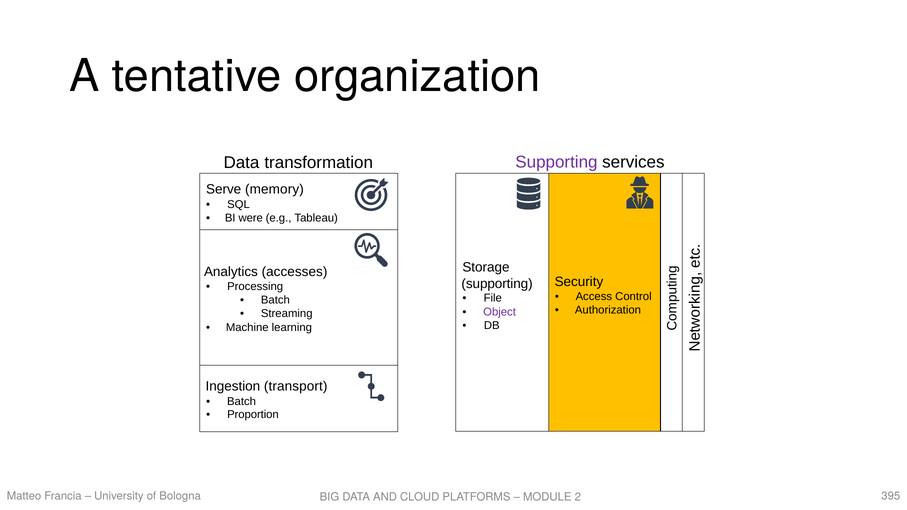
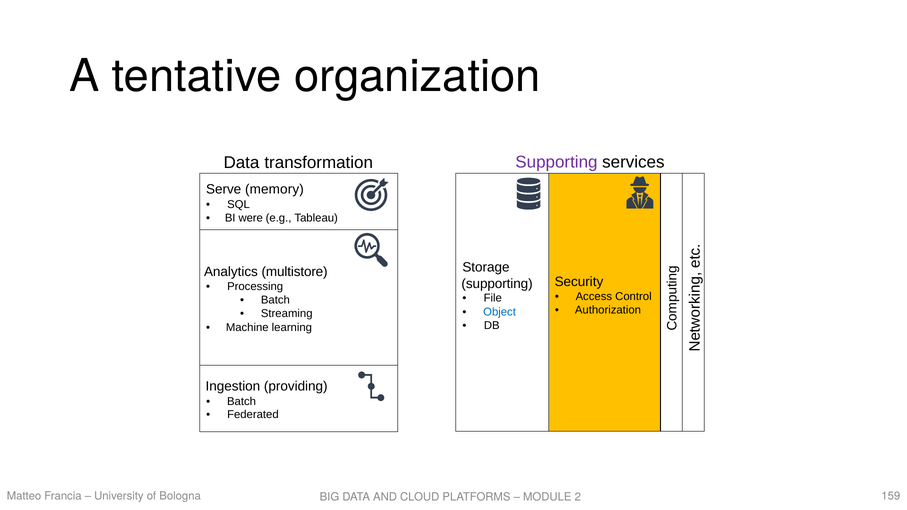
accesses: accesses -> multistore
Object colour: purple -> blue
transport: transport -> providing
Proportion: Proportion -> Federated
395: 395 -> 159
